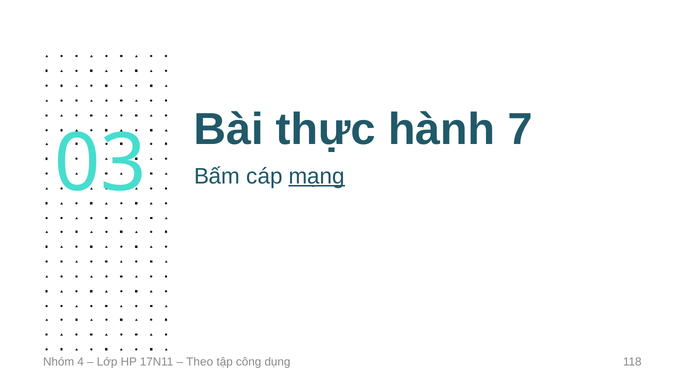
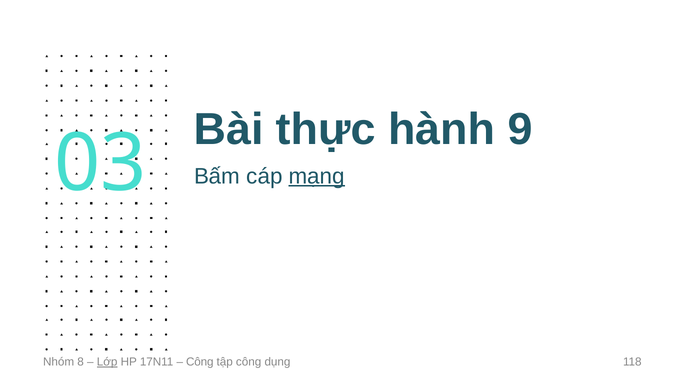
7: 7 -> 9
4: 4 -> 8
Lớp underline: none -> present
Theo at (200, 363): Theo -> Công
